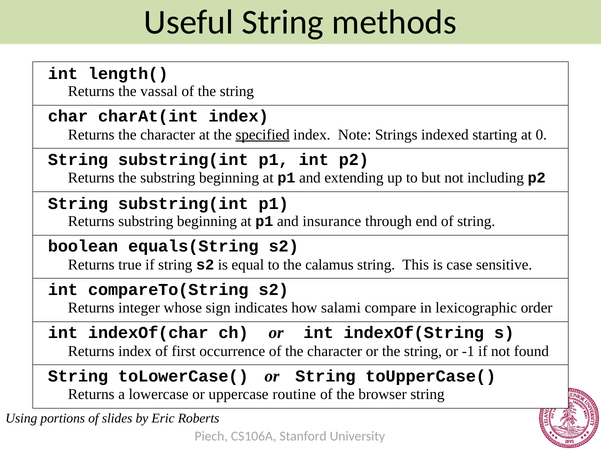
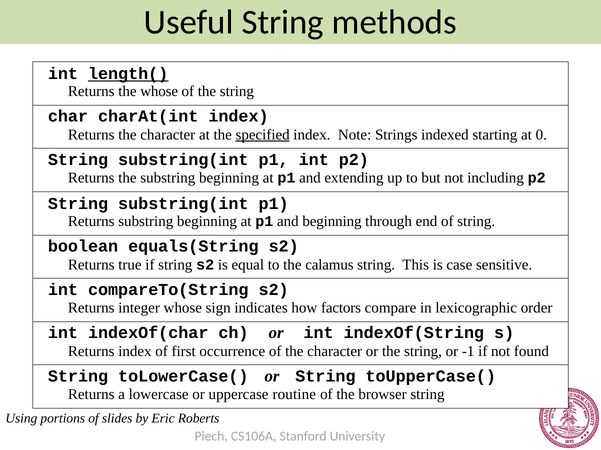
length( underline: none -> present
the vassal: vassal -> whose
and insurance: insurance -> beginning
salami: salami -> factors
